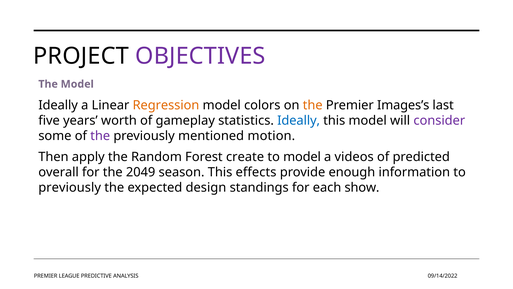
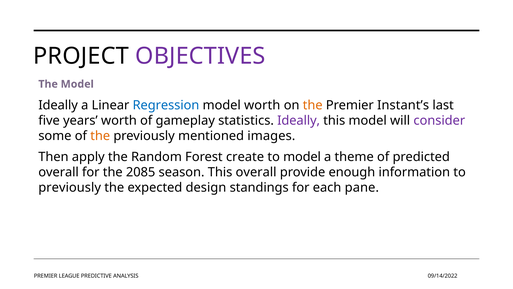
Regression colour: orange -> blue
model colors: colors -> worth
Images’s: Images’s -> Instant’s
Ideally at (299, 120) colour: blue -> purple
the at (100, 136) colour: purple -> orange
motion: motion -> images
videos: videos -> theme
2049: 2049 -> 2085
This effects: effects -> overall
show: show -> pane
